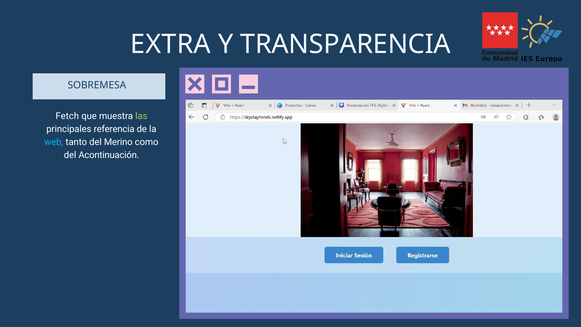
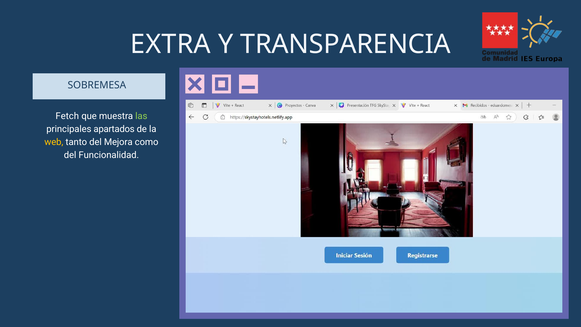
referencia: referencia -> apartados
web colour: light blue -> yellow
Merino: Merino -> Mejora
Acontinuación: Acontinuación -> Funcionalidad
